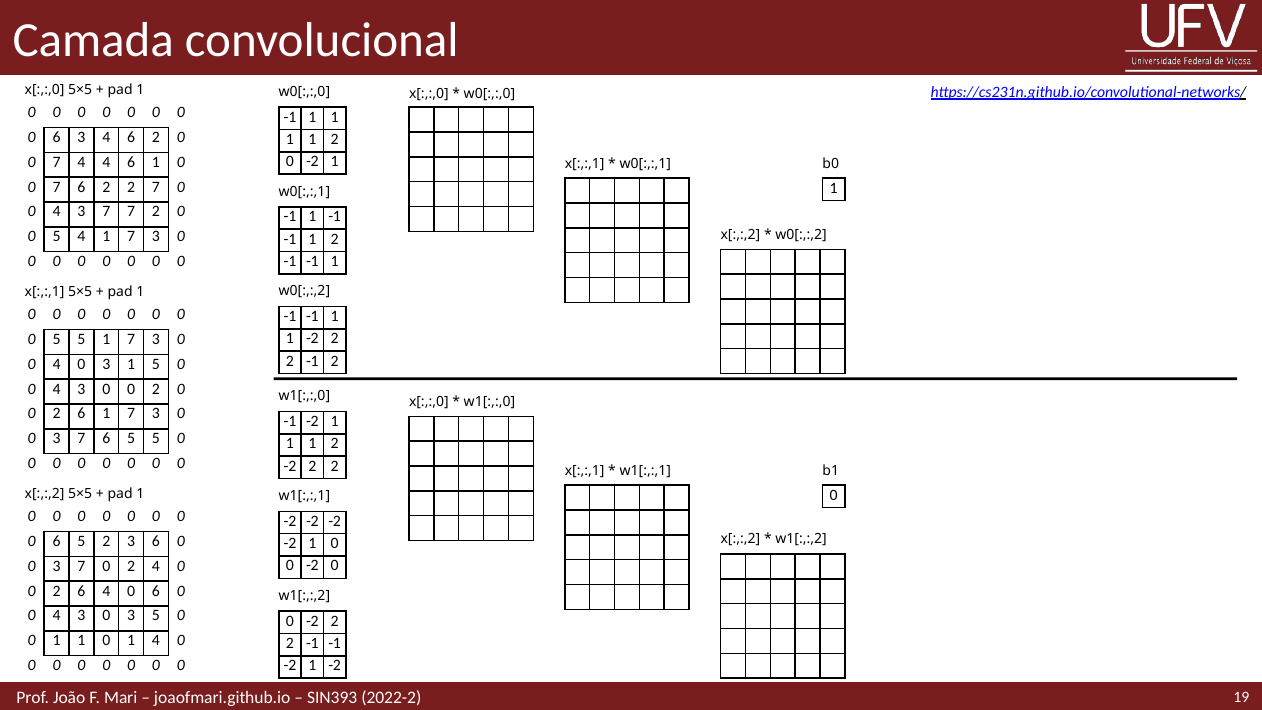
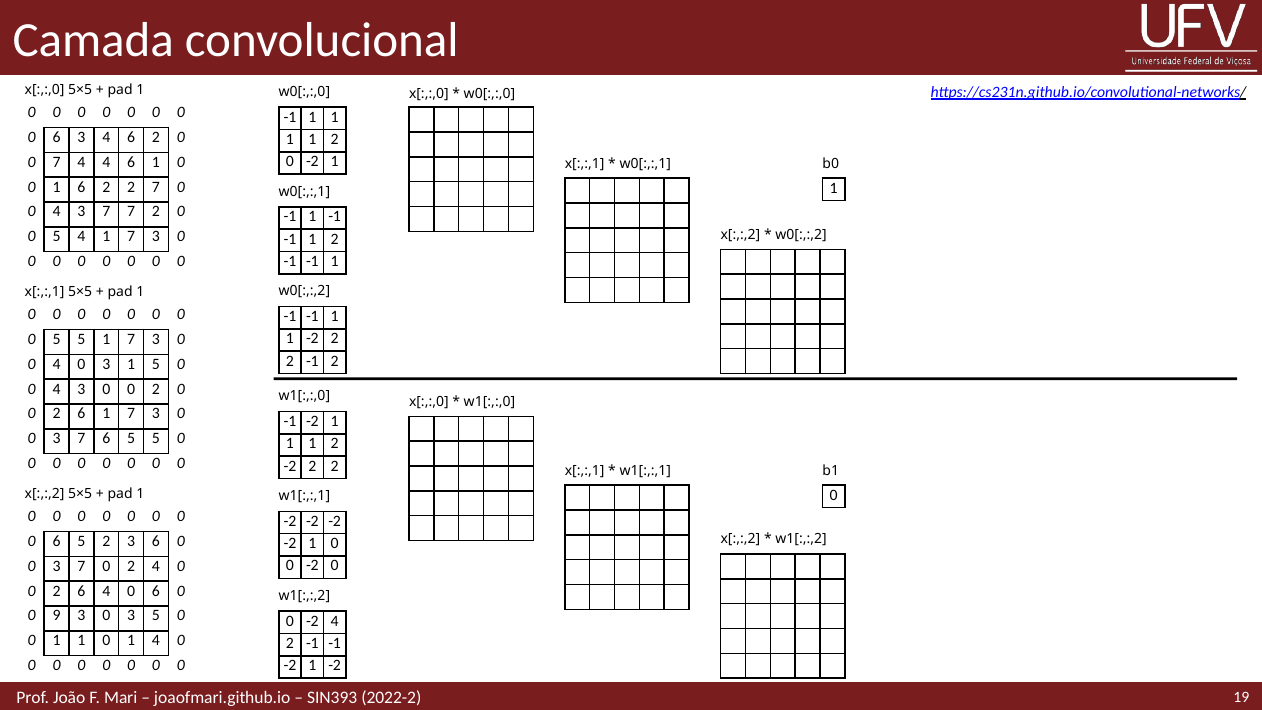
7 at (57, 187): 7 -> 1
4 at (57, 616): 4 -> 9
0 -2 2: 2 -> 4
